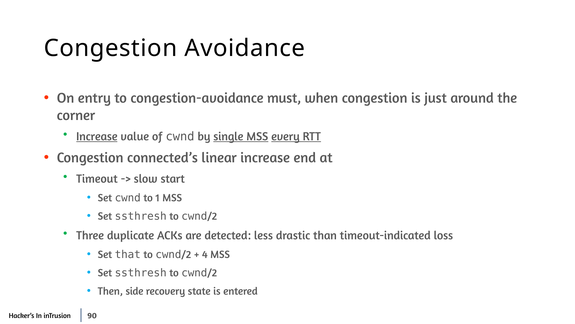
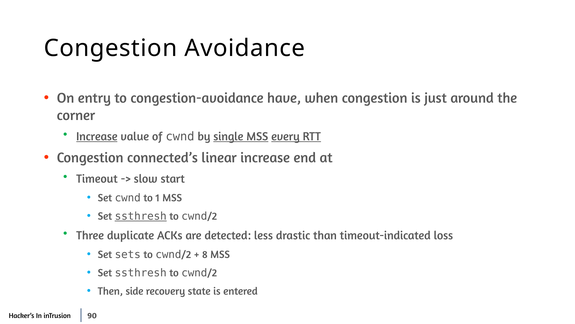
must: must -> have
ssthresh at (141, 216) underline: none -> present
that: that -> sets
4: 4 -> 8
